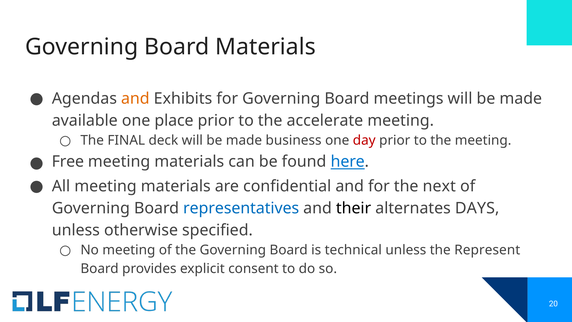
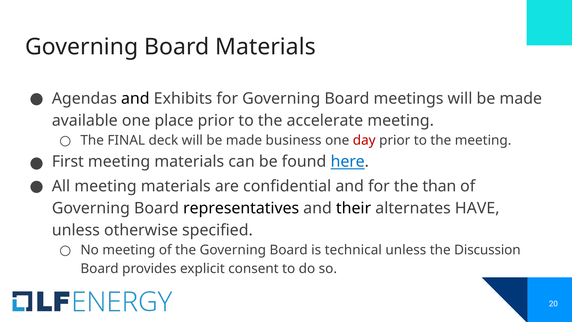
and at (135, 98) colour: orange -> black
Free: Free -> First
next: next -> than
representatives colour: blue -> black
DAYS: DAYS -> HAVE
Represent: Represent -> Discussion
